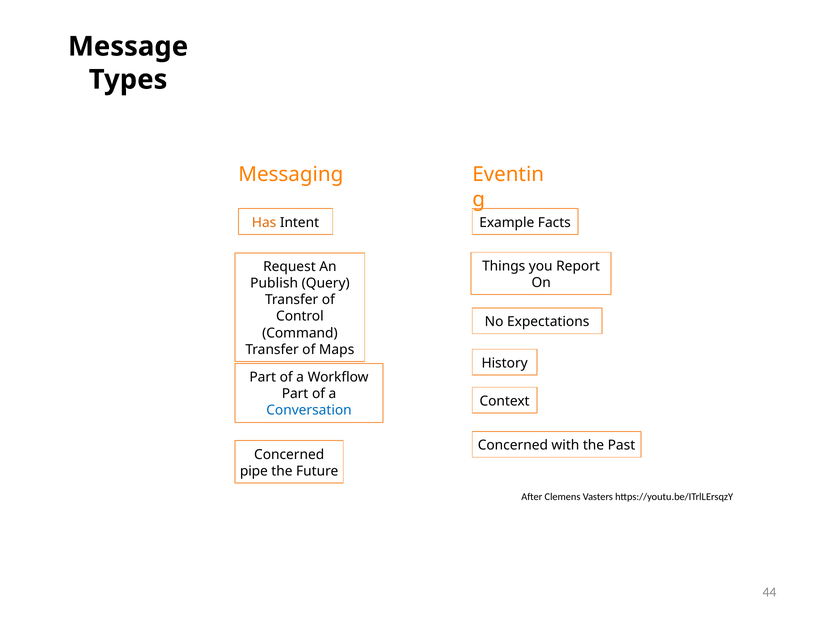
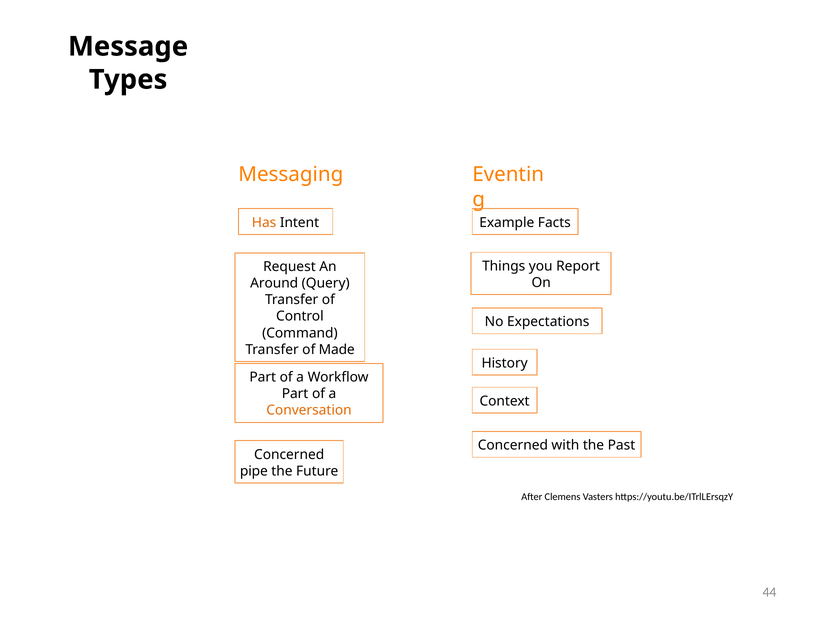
Publish: Publish -> Around
Maps: Maps -> Made
Conversation colour: blue -> orange
